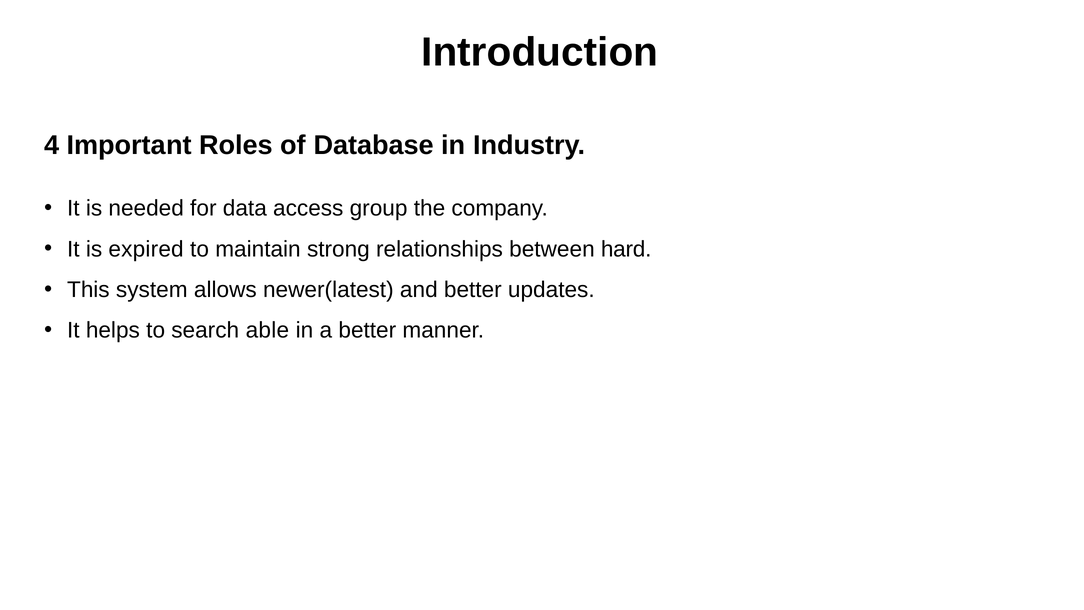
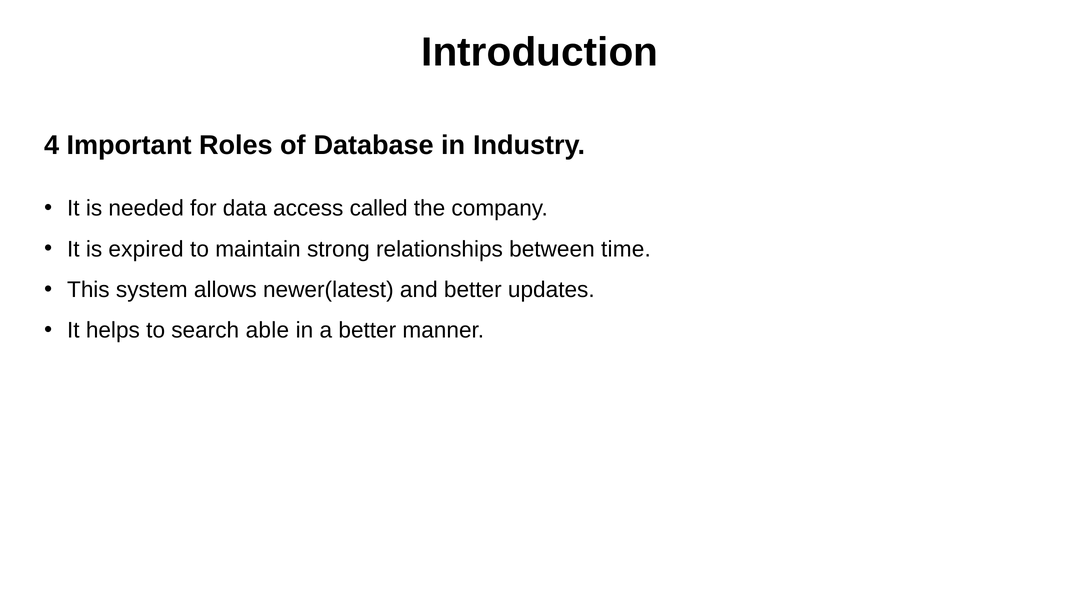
group: group -> called
hard: hard -> time
